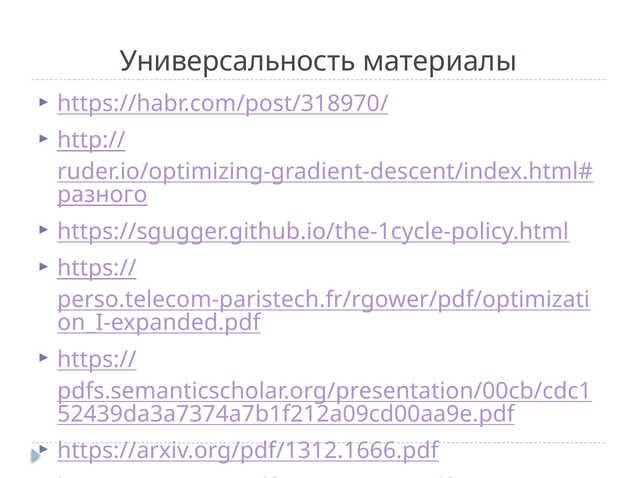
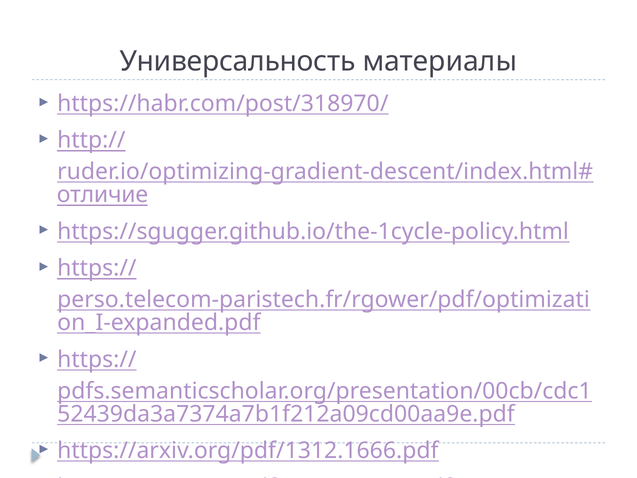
разного: разного -> отличие
